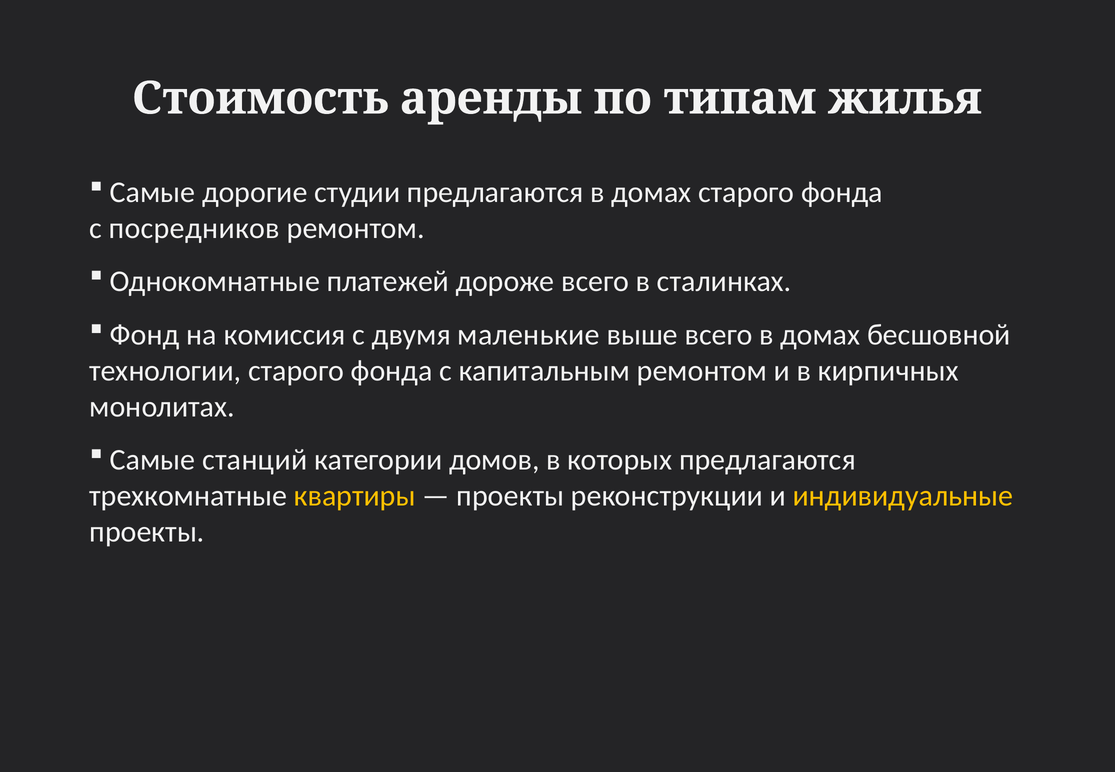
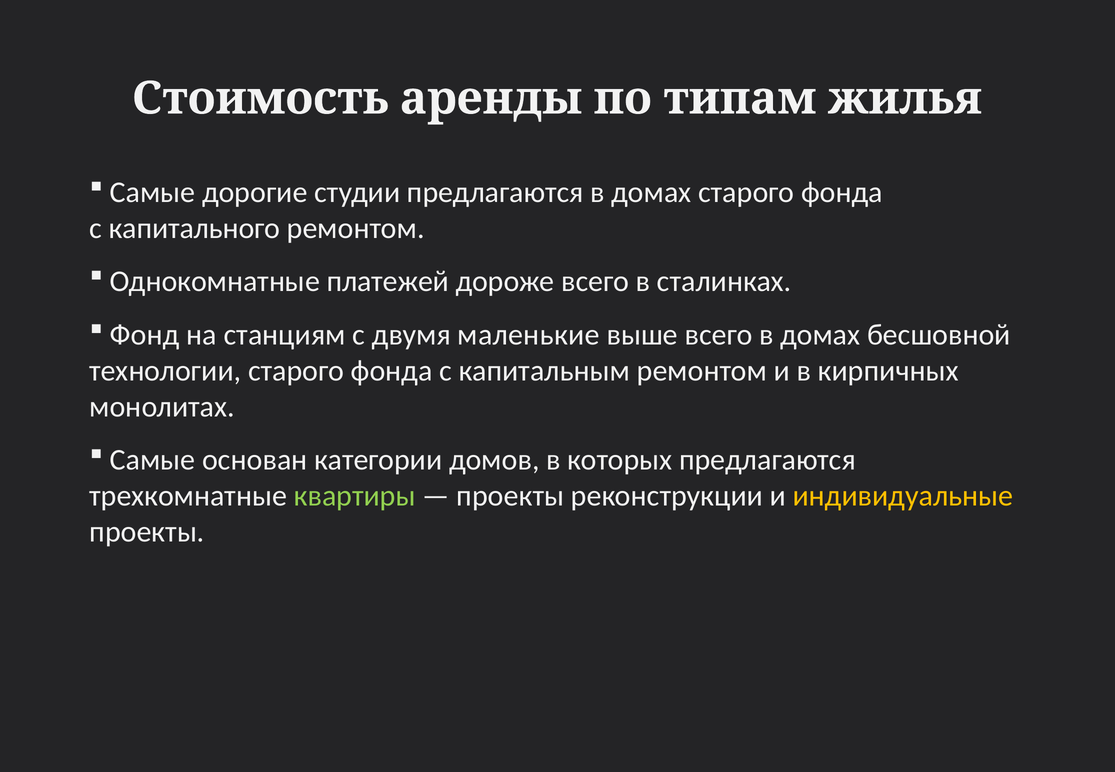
посредников: посредников -> капитального
комиссия: комиссия -> станциям
станций: станций -> основан
квартиры colour: yellow -> light green
